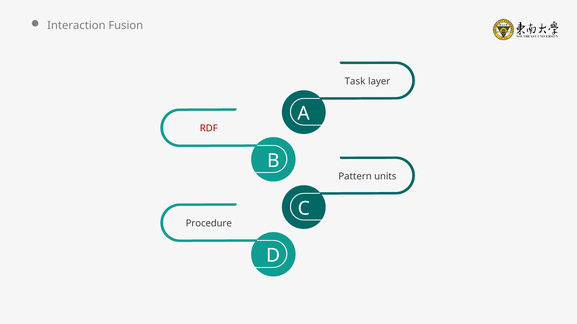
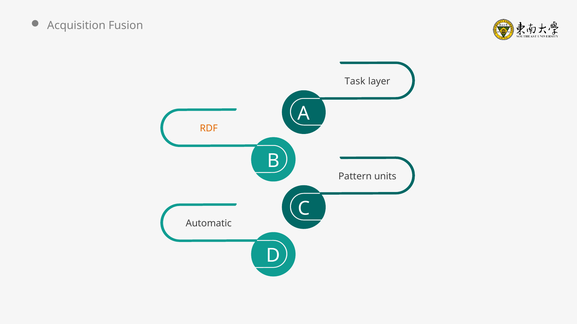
Interaction: Interaction -> Acquisition
RDF colour: red -> orange
Procedure: Procedure -> Automatic
